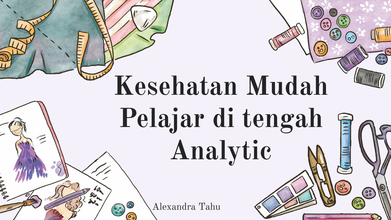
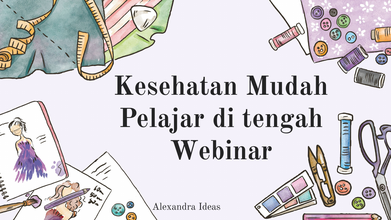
Analytic: Analytic -> Webinar
Tahu: Tahu -> Ideas
